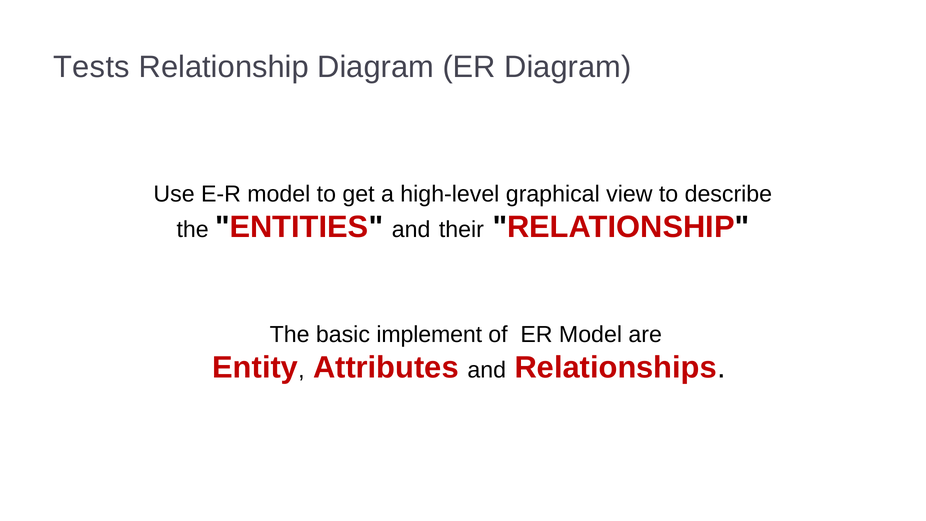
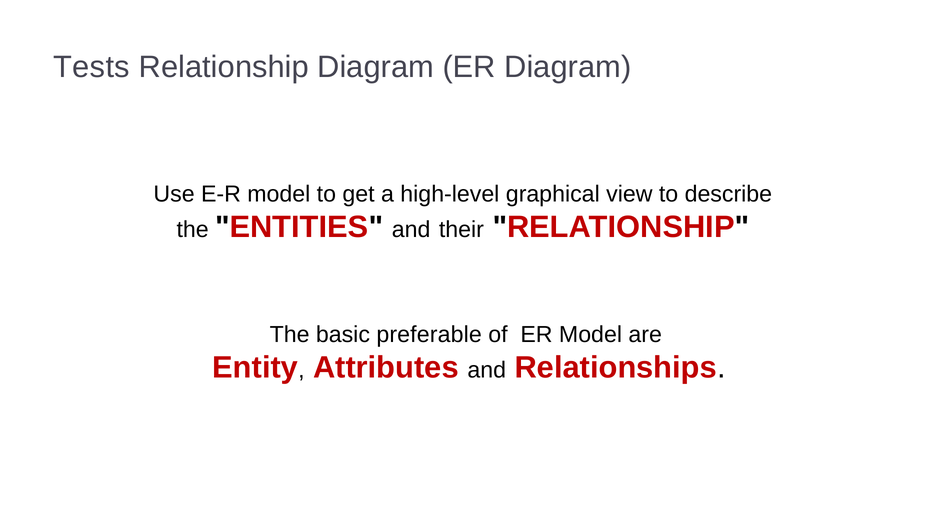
implement: implement -> preferable
